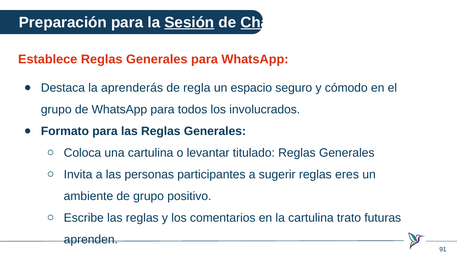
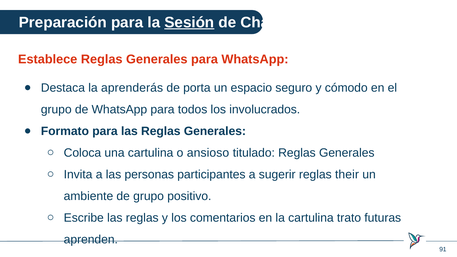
Chat underline: present -> none
regla: regla -> porta
levantar: levantar -> ansioso
eres: eres -> their
